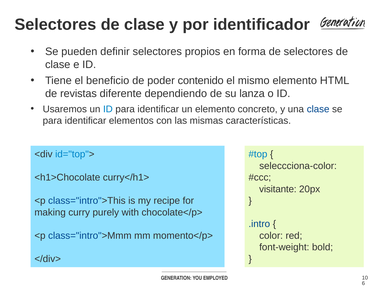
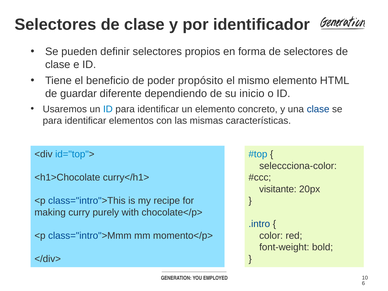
contenido: contenido -> propósito
revistas: revistas -> guardar
lanza: lanza -> inicio
